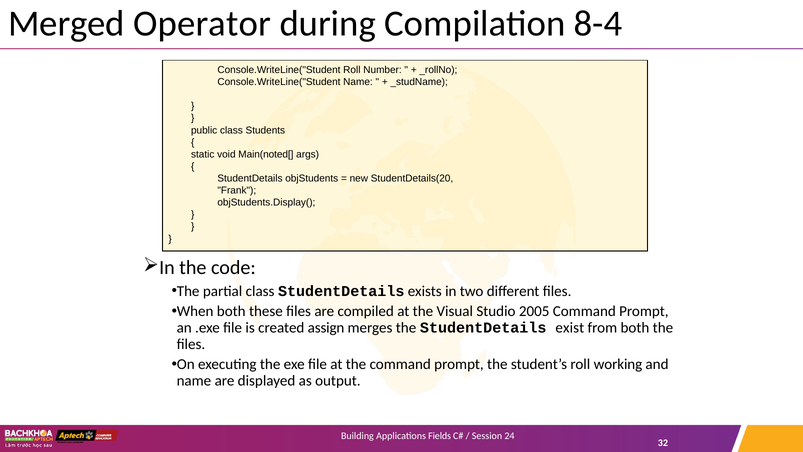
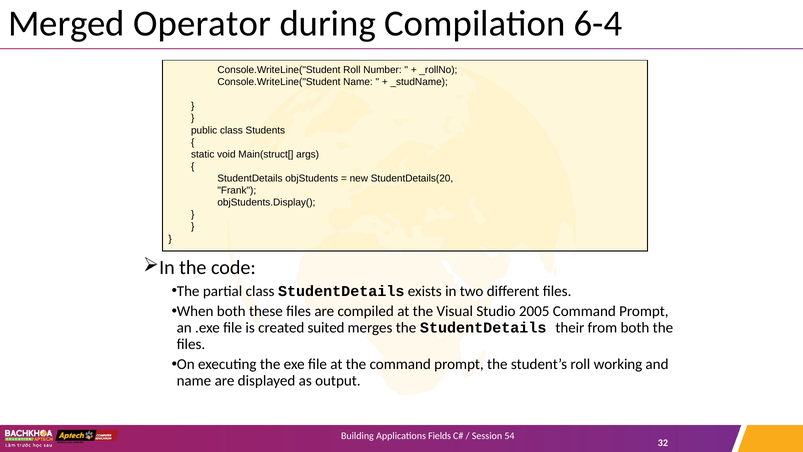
8-4: 8-4 -> 6-4
Main(noted[: Main(noted[ -> Main(struct[
assign: assign -> suited
exist: exist -> their
24: 24 -> 54
